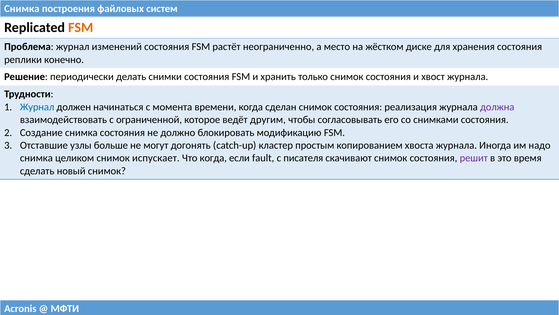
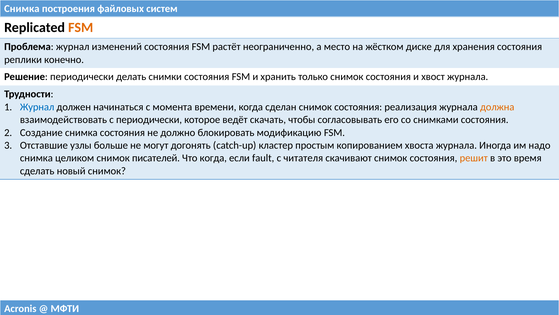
должна colour: purple -> orange
с ограниченной: ограниченной -> периодически
другим: другим -> скачать
испускает: испускает -> писателей
писателя: писателя -> читателя
решит colour: purple -> orange
